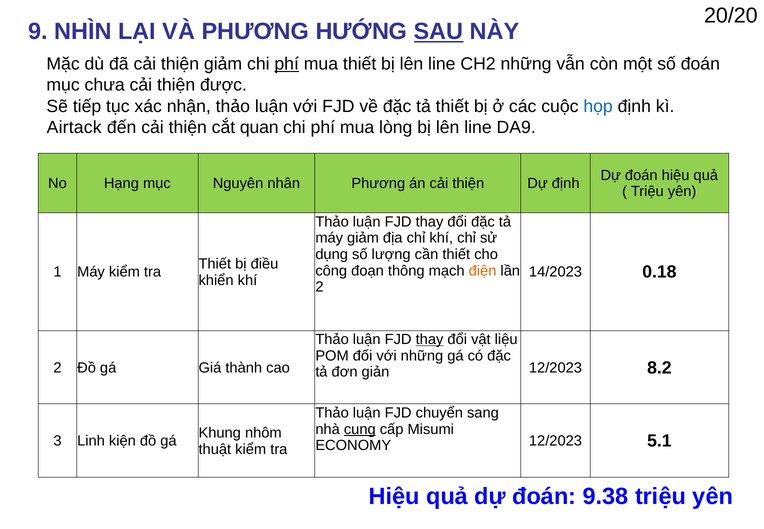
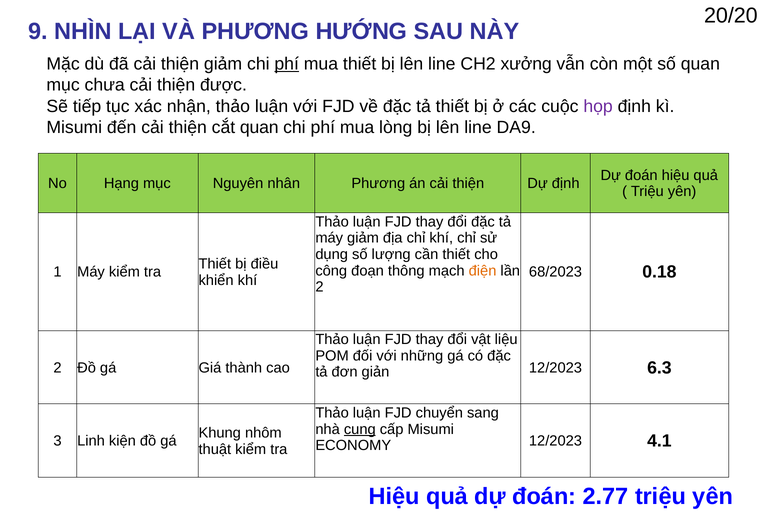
SAU underline: present -> none
CH2 những: những -> xưởng
số đoán: đoán -> quan
họp colour: blue -> purple
Airtack at (74, 127): Airtack -> Misumi
14/2023: 14/2023 -> 68/2023
thay at (430, 339) underline: present -> none
8.2: 8.2 -> 6.3
5.1: 5.1 -> 4.1
9.38: 9.38 -> 2.77
